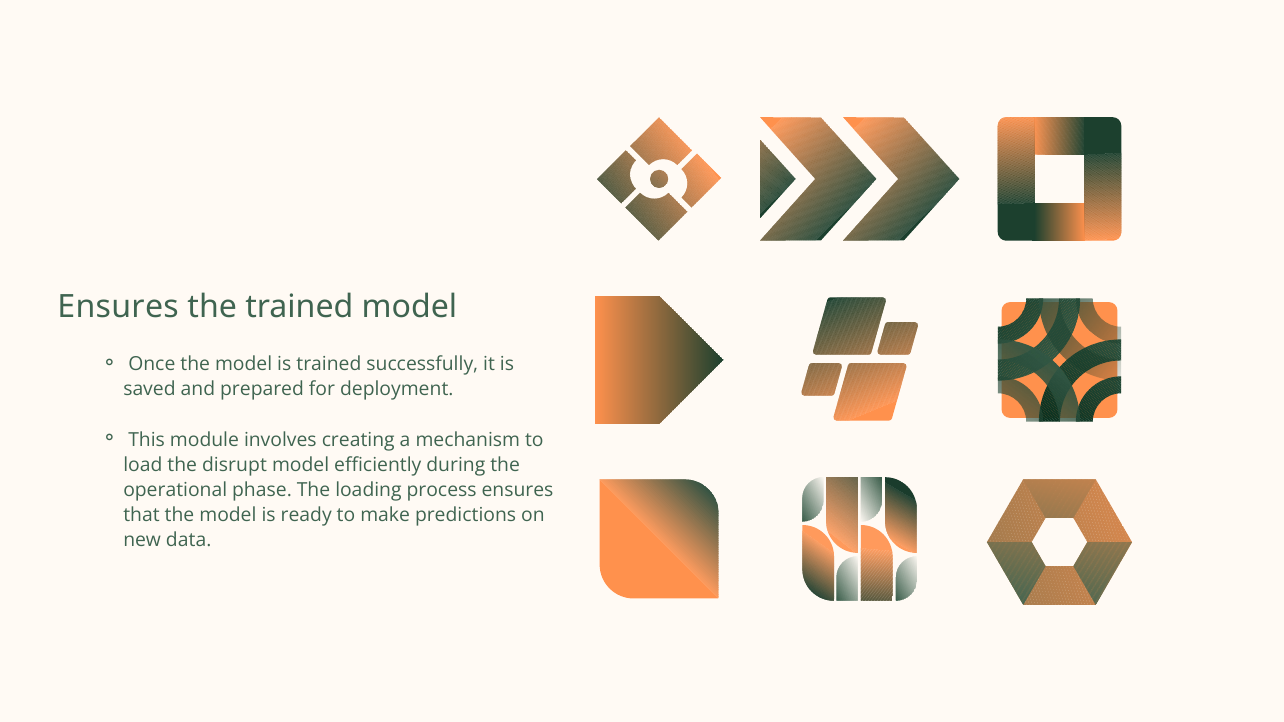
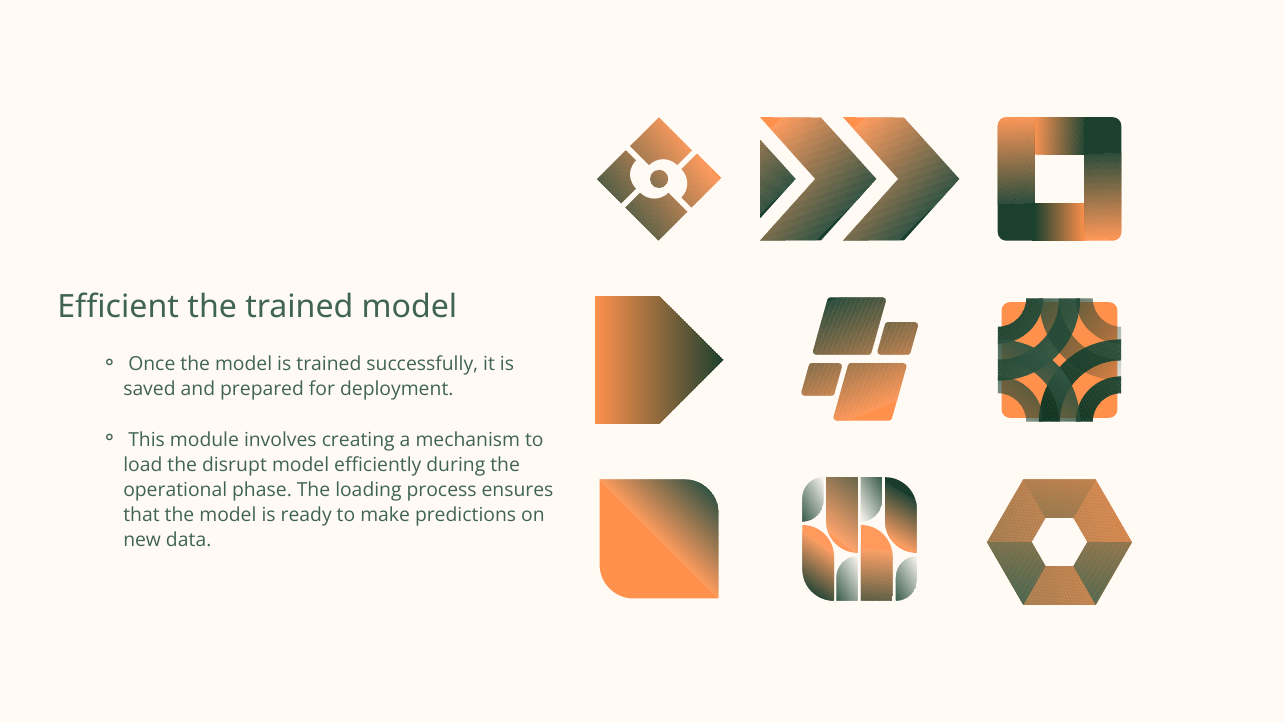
Ensures at (118, 307): Ensures -> Efficient
